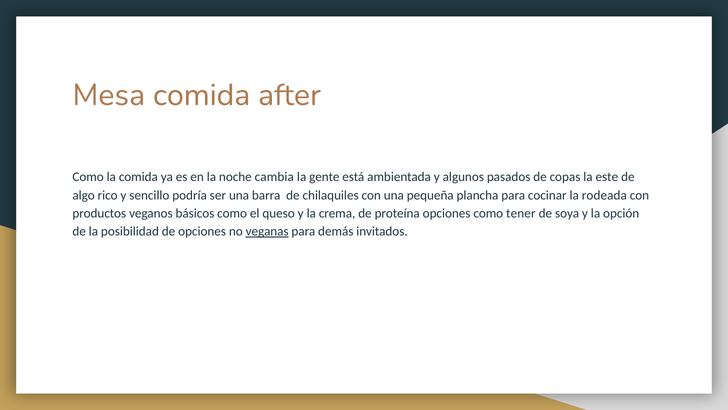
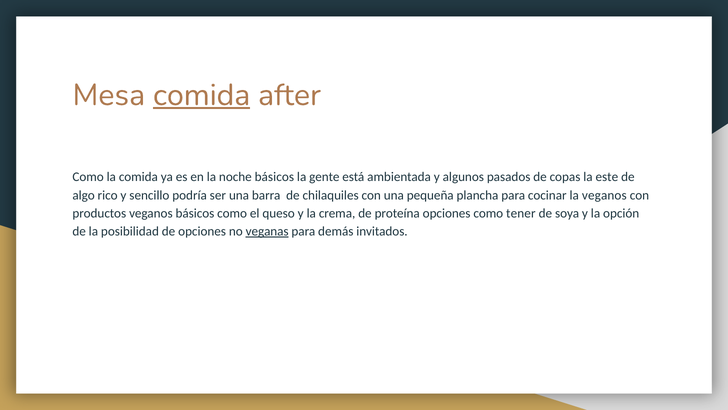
comida at (202, 95) underline: none -> present
noche cambia: cambia -> básicos
la rodeada: rodeada -> veganos
